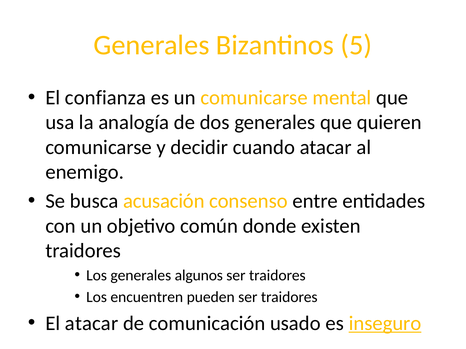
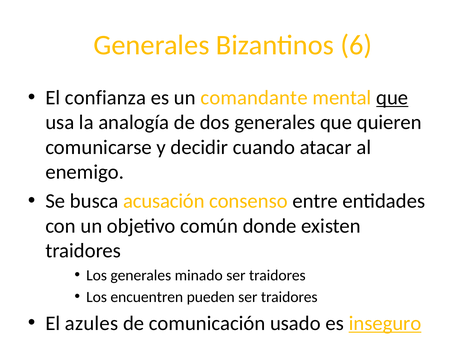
5: 5 -> 6
un comunicarse: comunicarse -> comandante
que at (392, 98) underline: none -> present
algunos: algunos -> minado
El atacar: atacar -> azules
